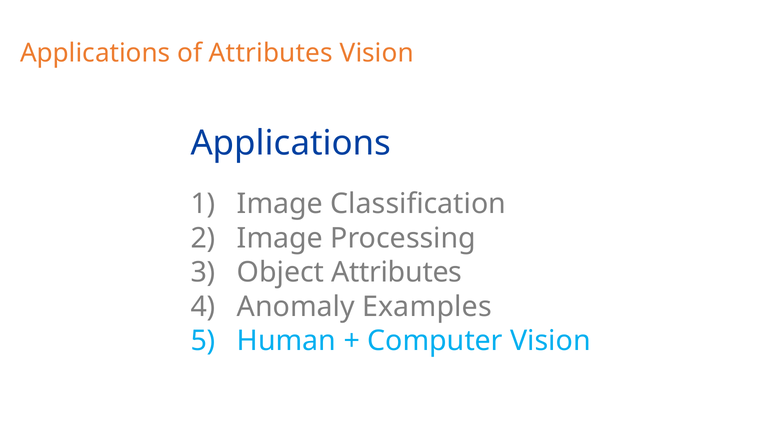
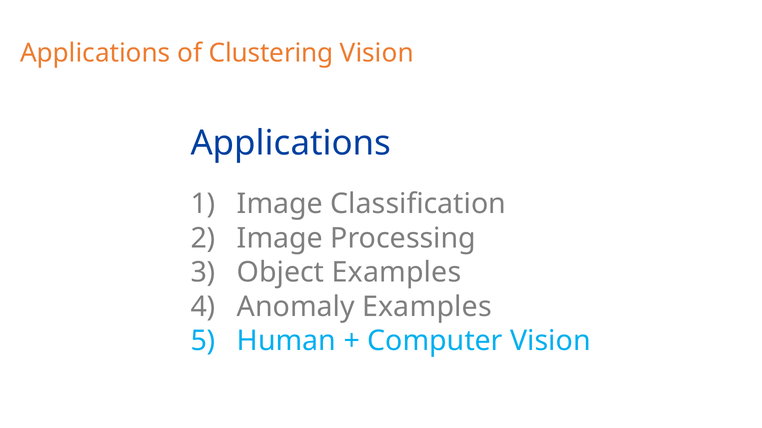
of Attributes: Attributes -> Clustering
Object Attributes: Attributes -> Examples
